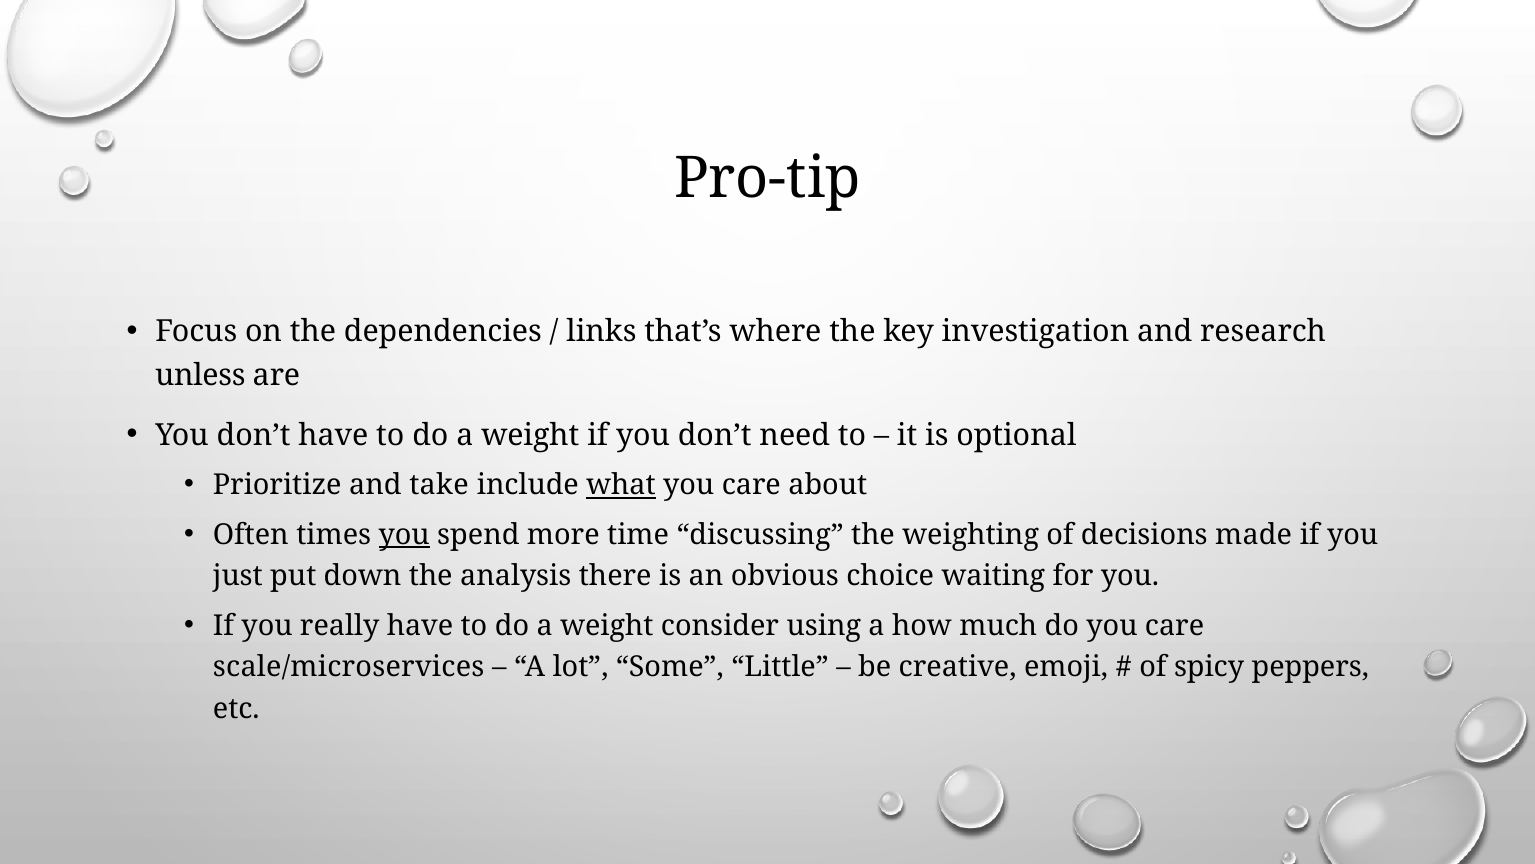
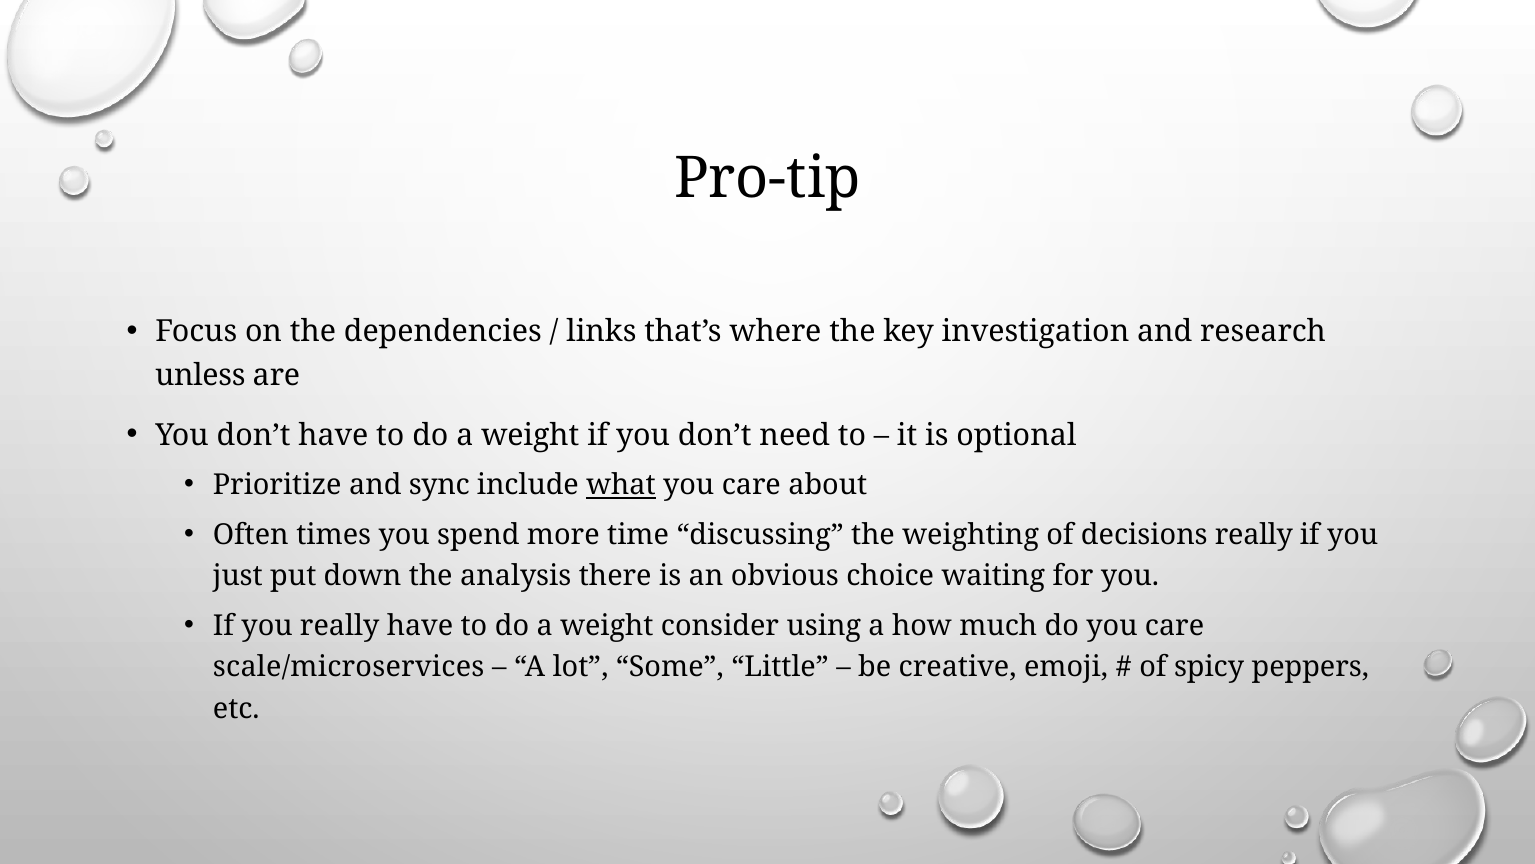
take: take -> sync
you at (404, 534) underline: present -> none
decisions made: made -> really
